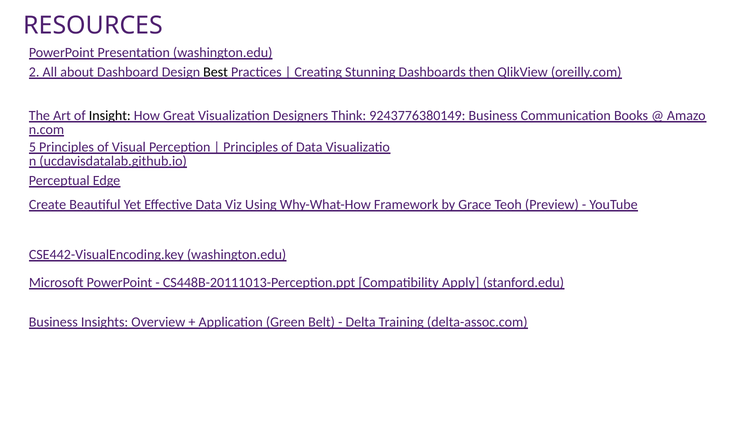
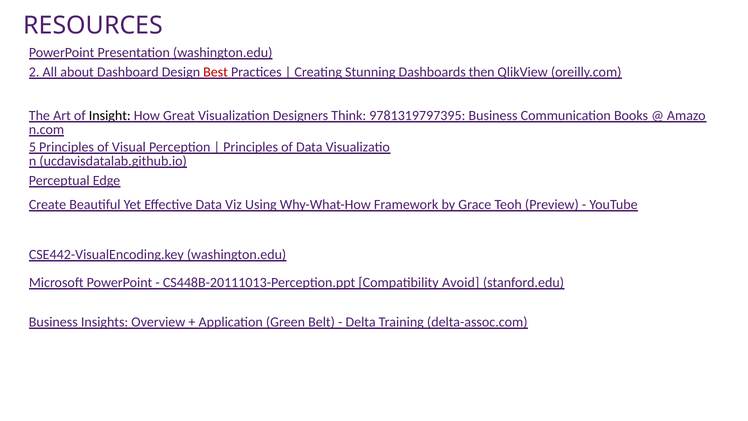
Best colour: black -> red
9243776380149: 9243776380149 -> 9781319797395
Apply: Apply -> Avoid
